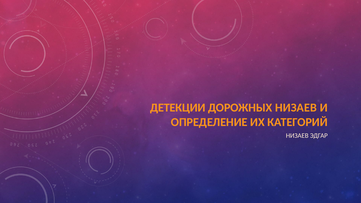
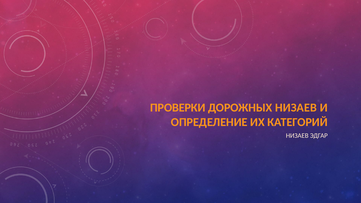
ДЕТЕКЦИИ: ДЕТЕКЦИИ -> ПРОВЕРКИ
